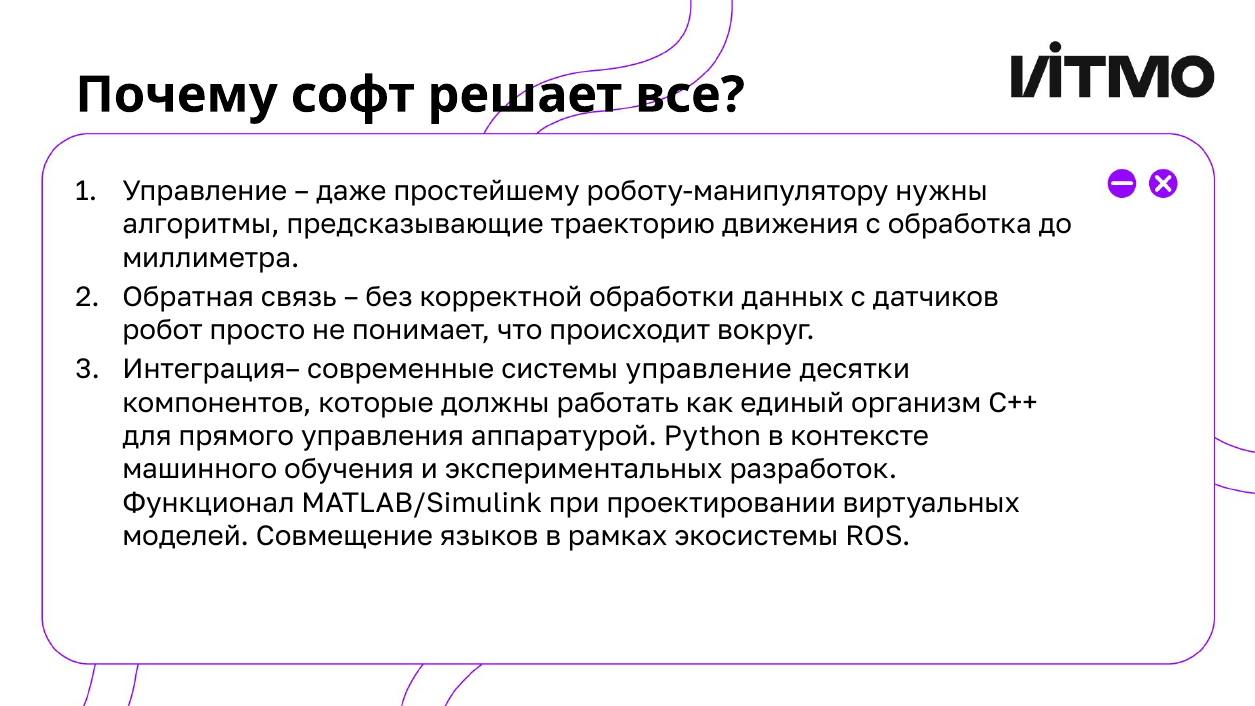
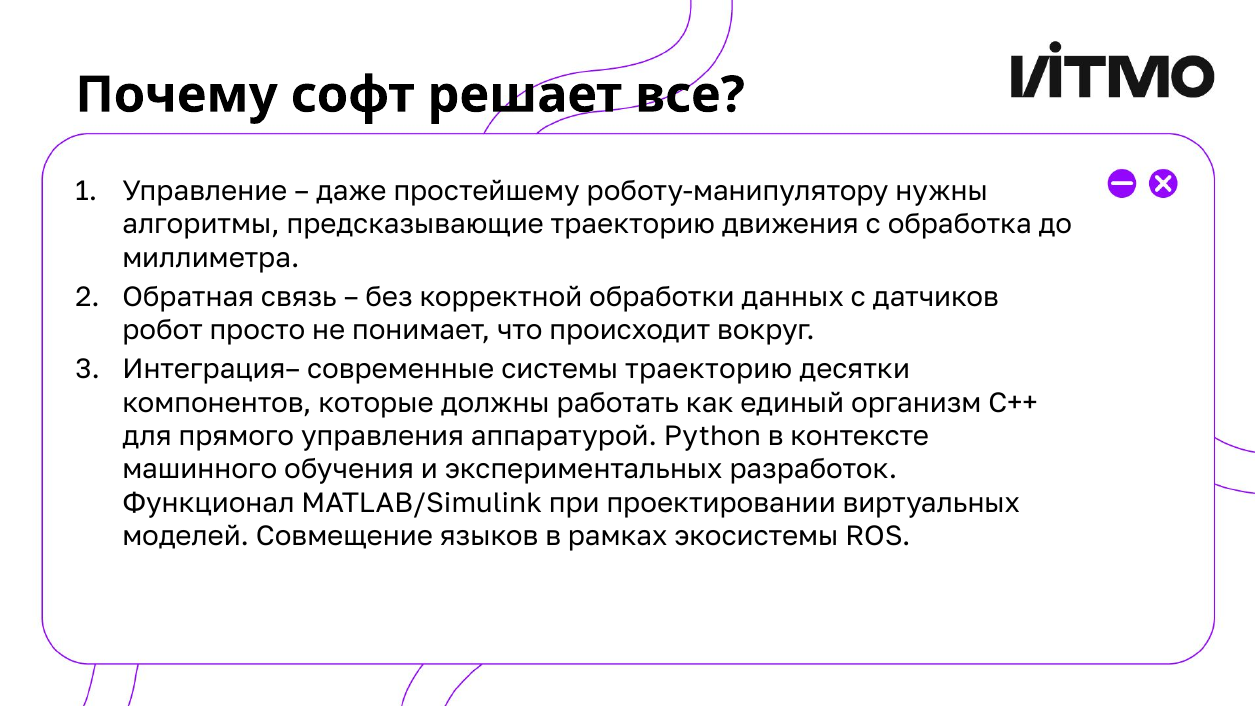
системы управление: управление -> траекторию
